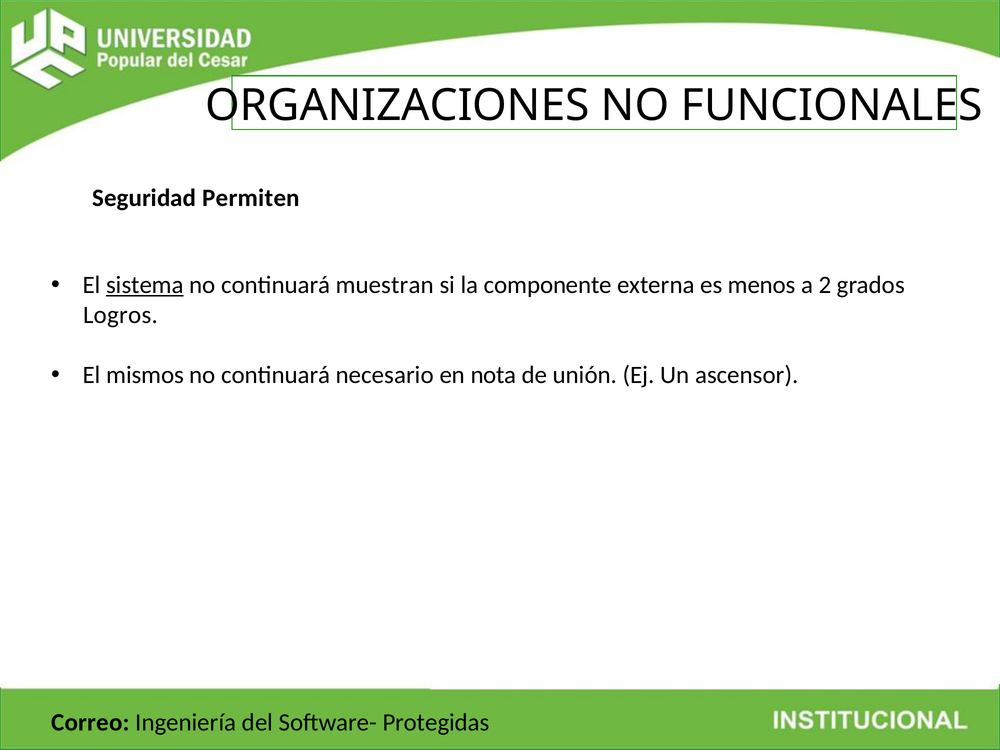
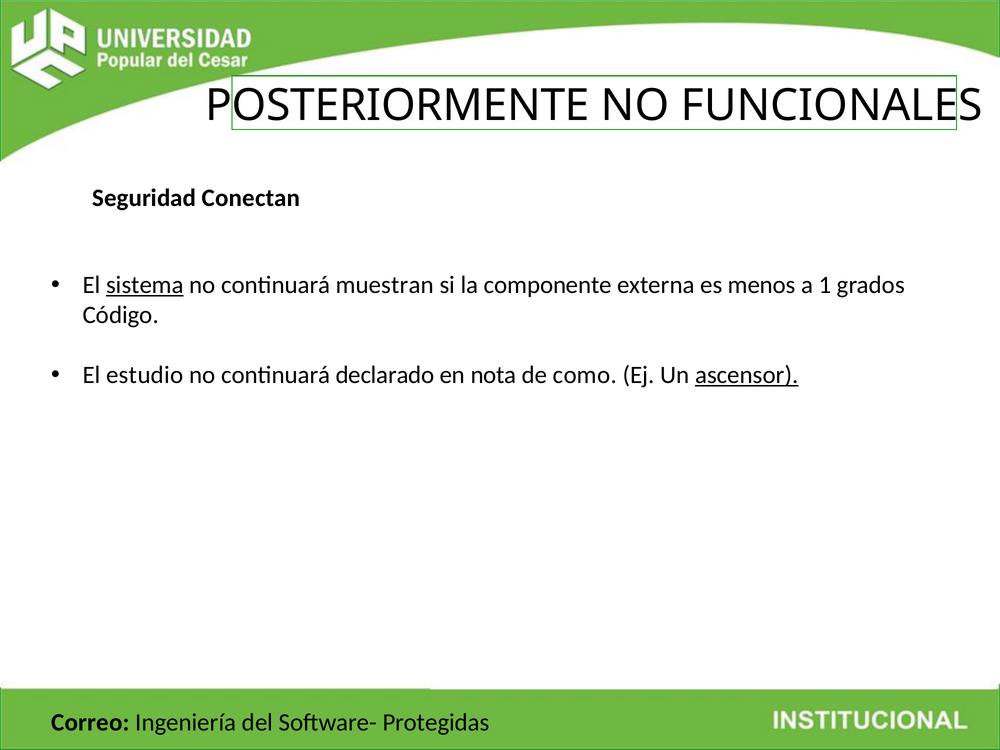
ORGANIZACIONES: ORGANIZACIONES -> POSTERIORMENTE
Permiten: Permiten -> Conectan
2: 2 -> 1
Logros: Logros -> Código
mismos: mismos -> estudio
necesario: necesario -> declarado
unión: unión -> como
ascensor underline: none -> present
